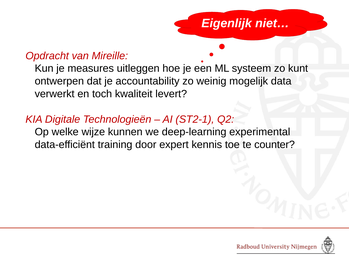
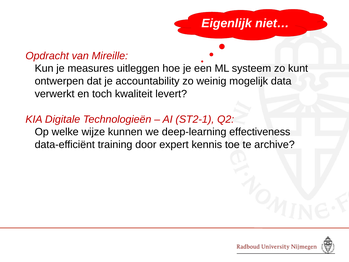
experimental: experimental -> effectiveness
counter: counter -> archive
